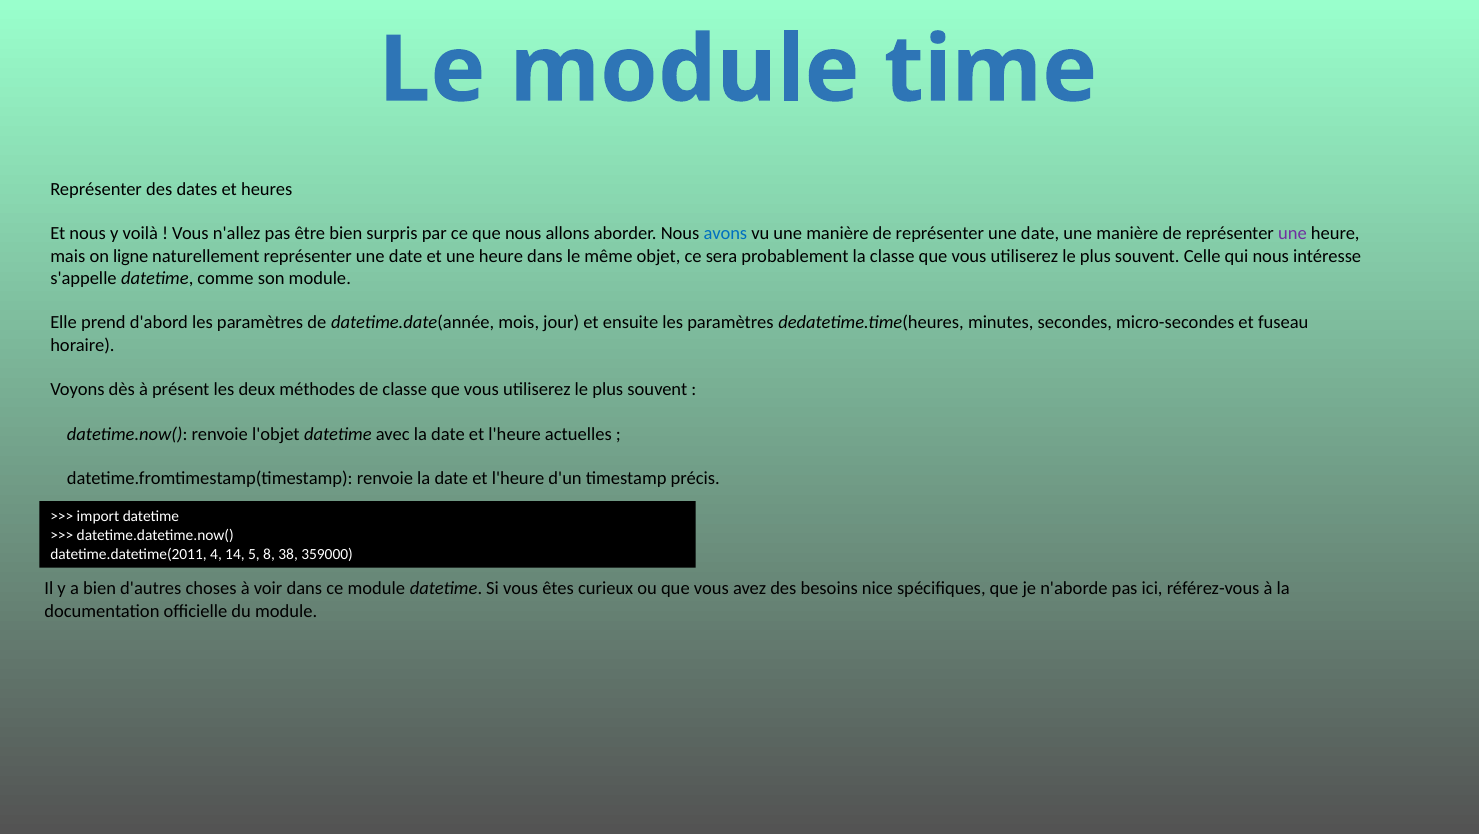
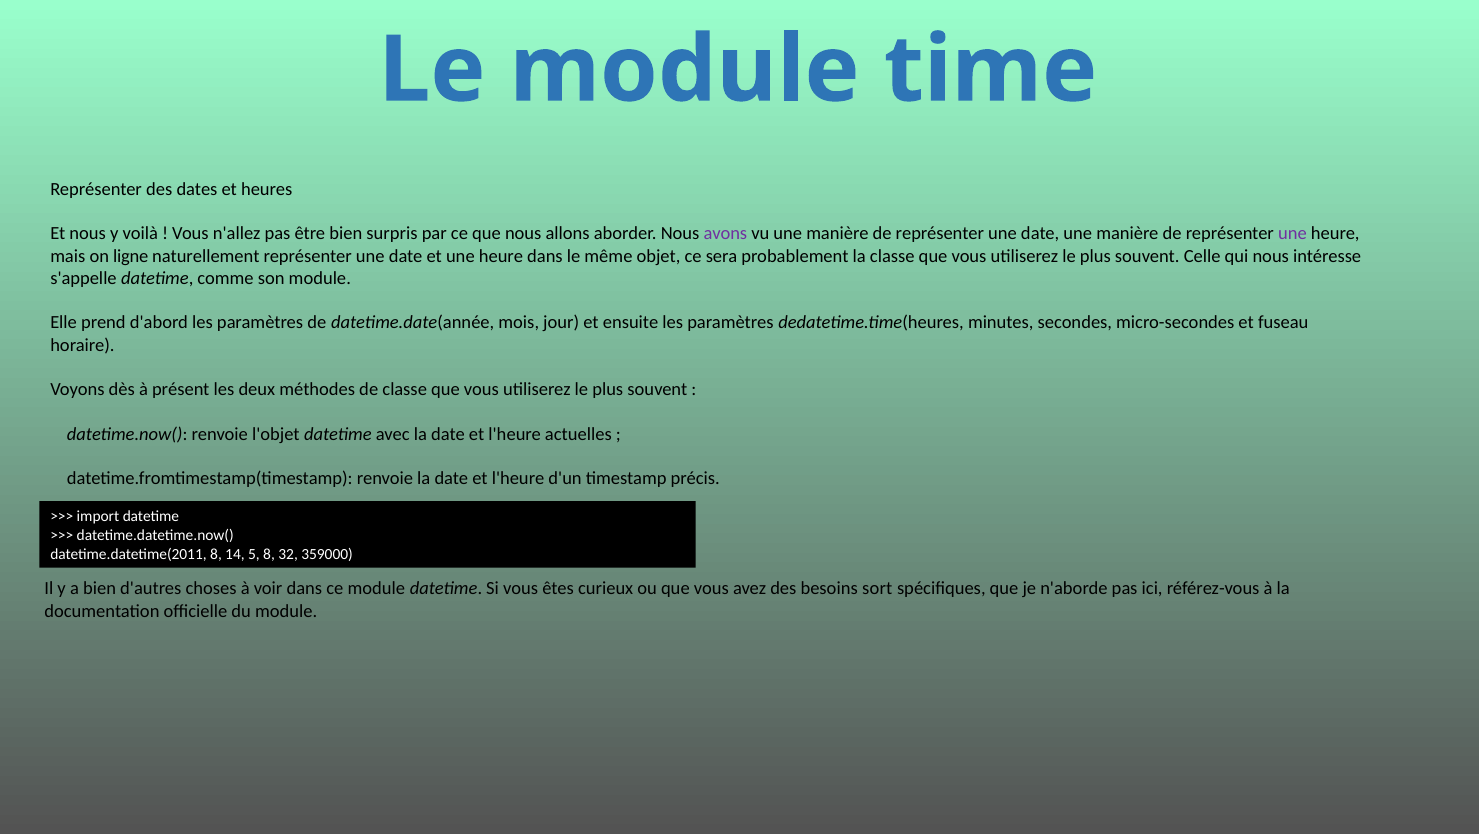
avons colour: blue -> purple
datetime.datetime(2011 4: 4 -> 8
38: 38 -> 32
nice: nice -> sort
